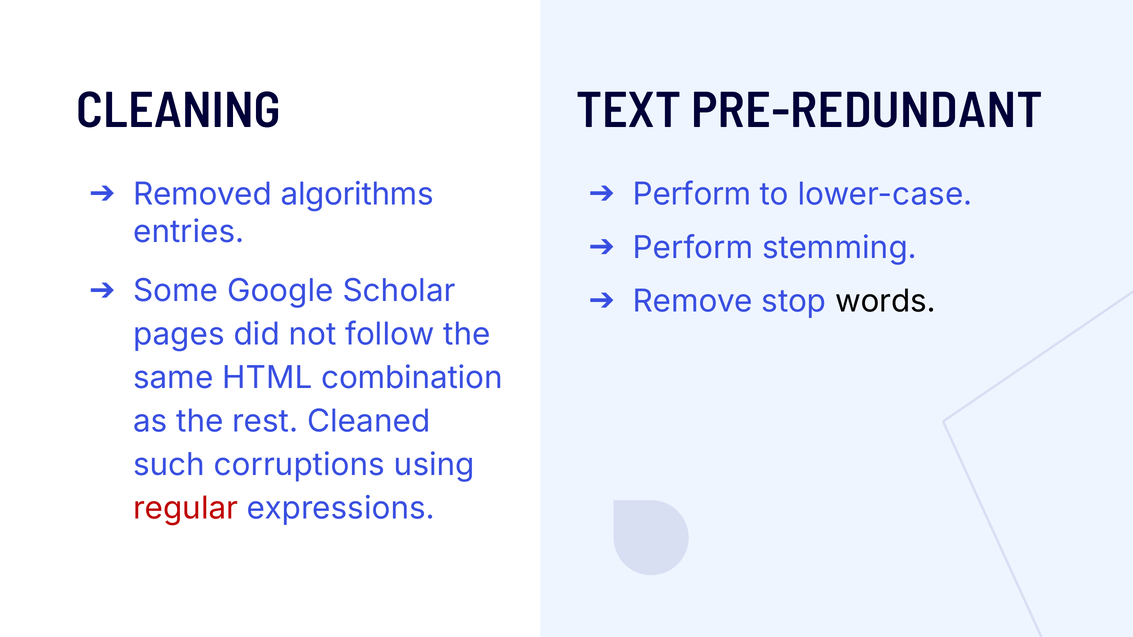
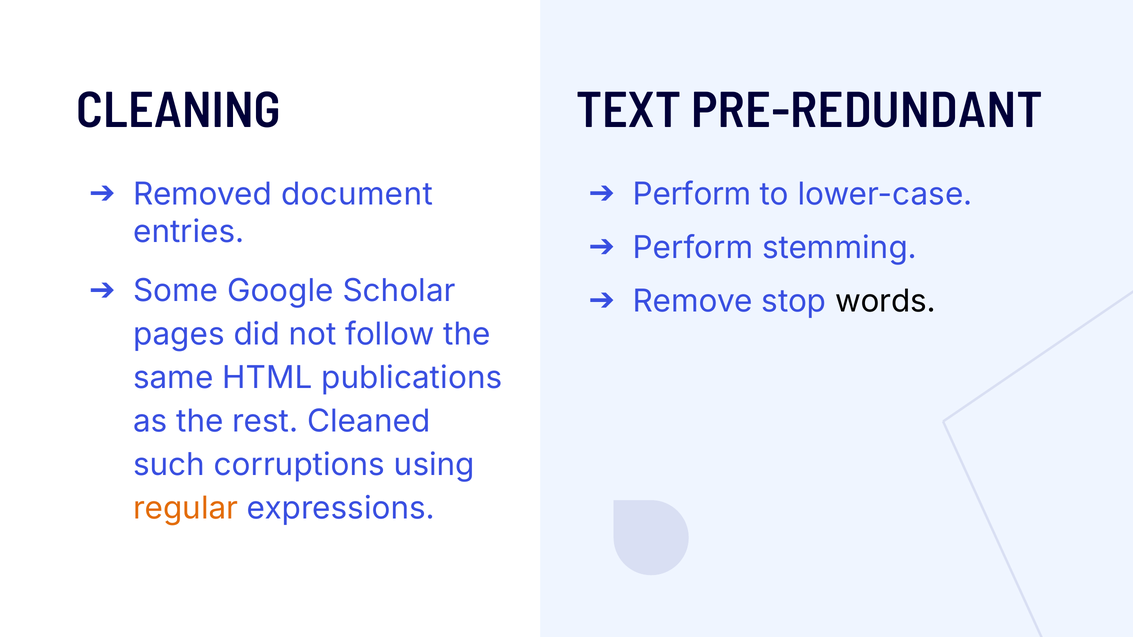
algorithms: algorithms -> document
combination: combination -> publications
regular colour: red -> orange
